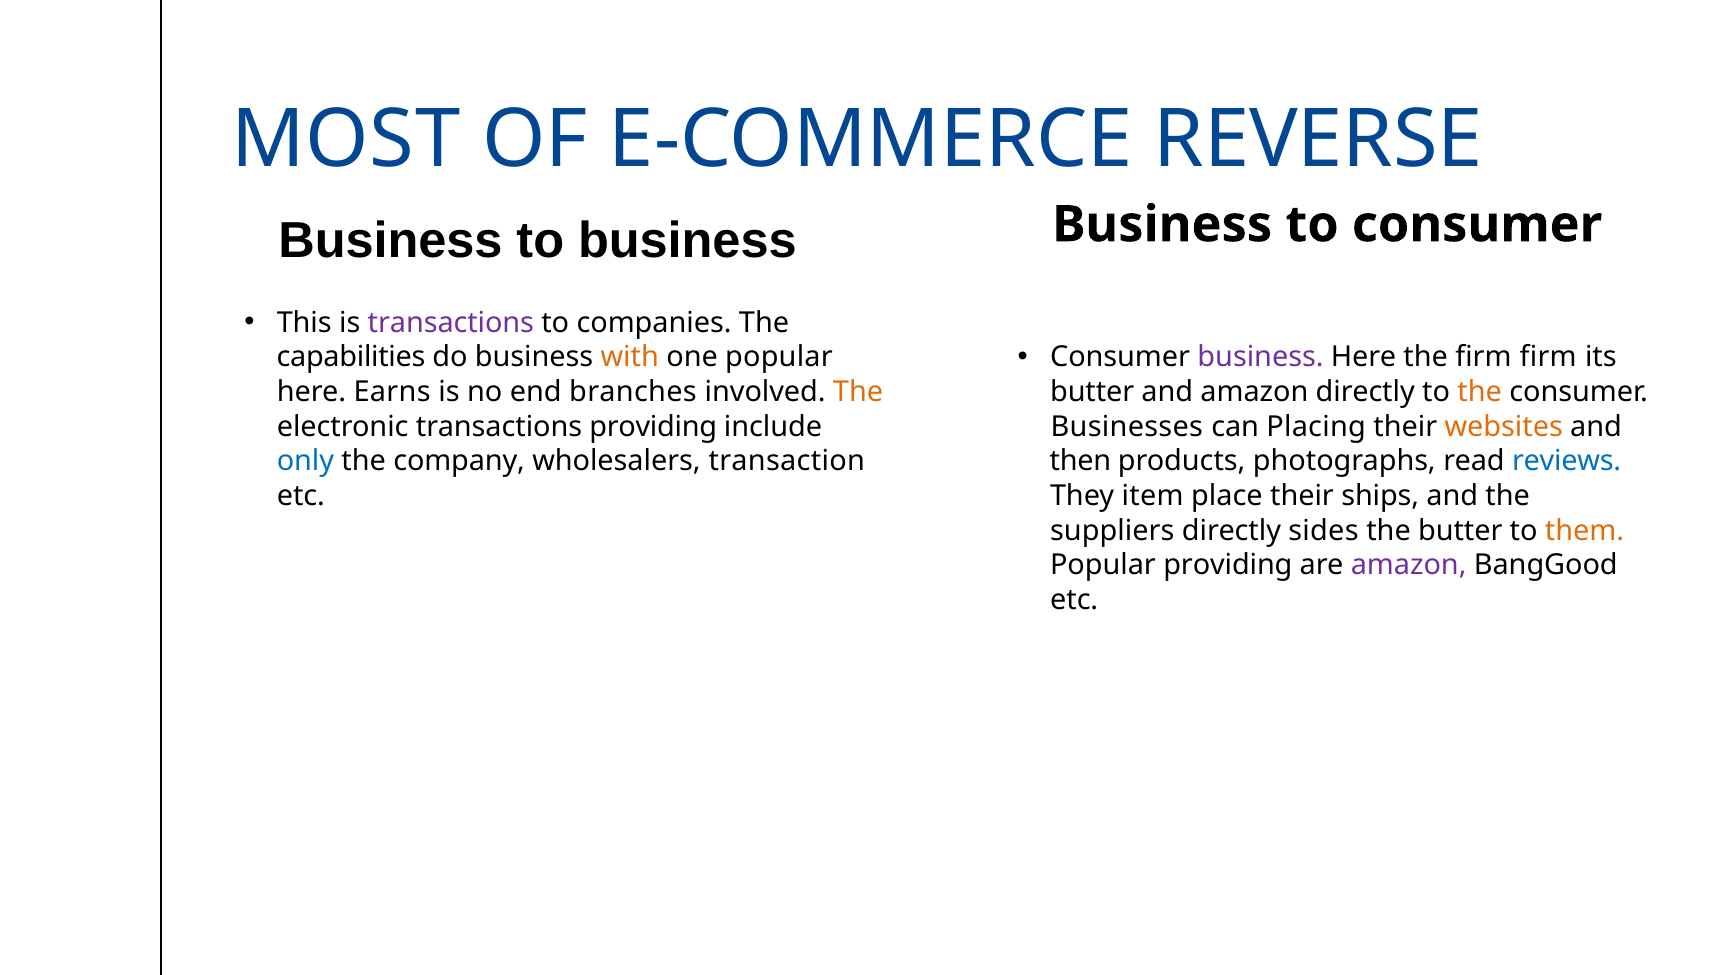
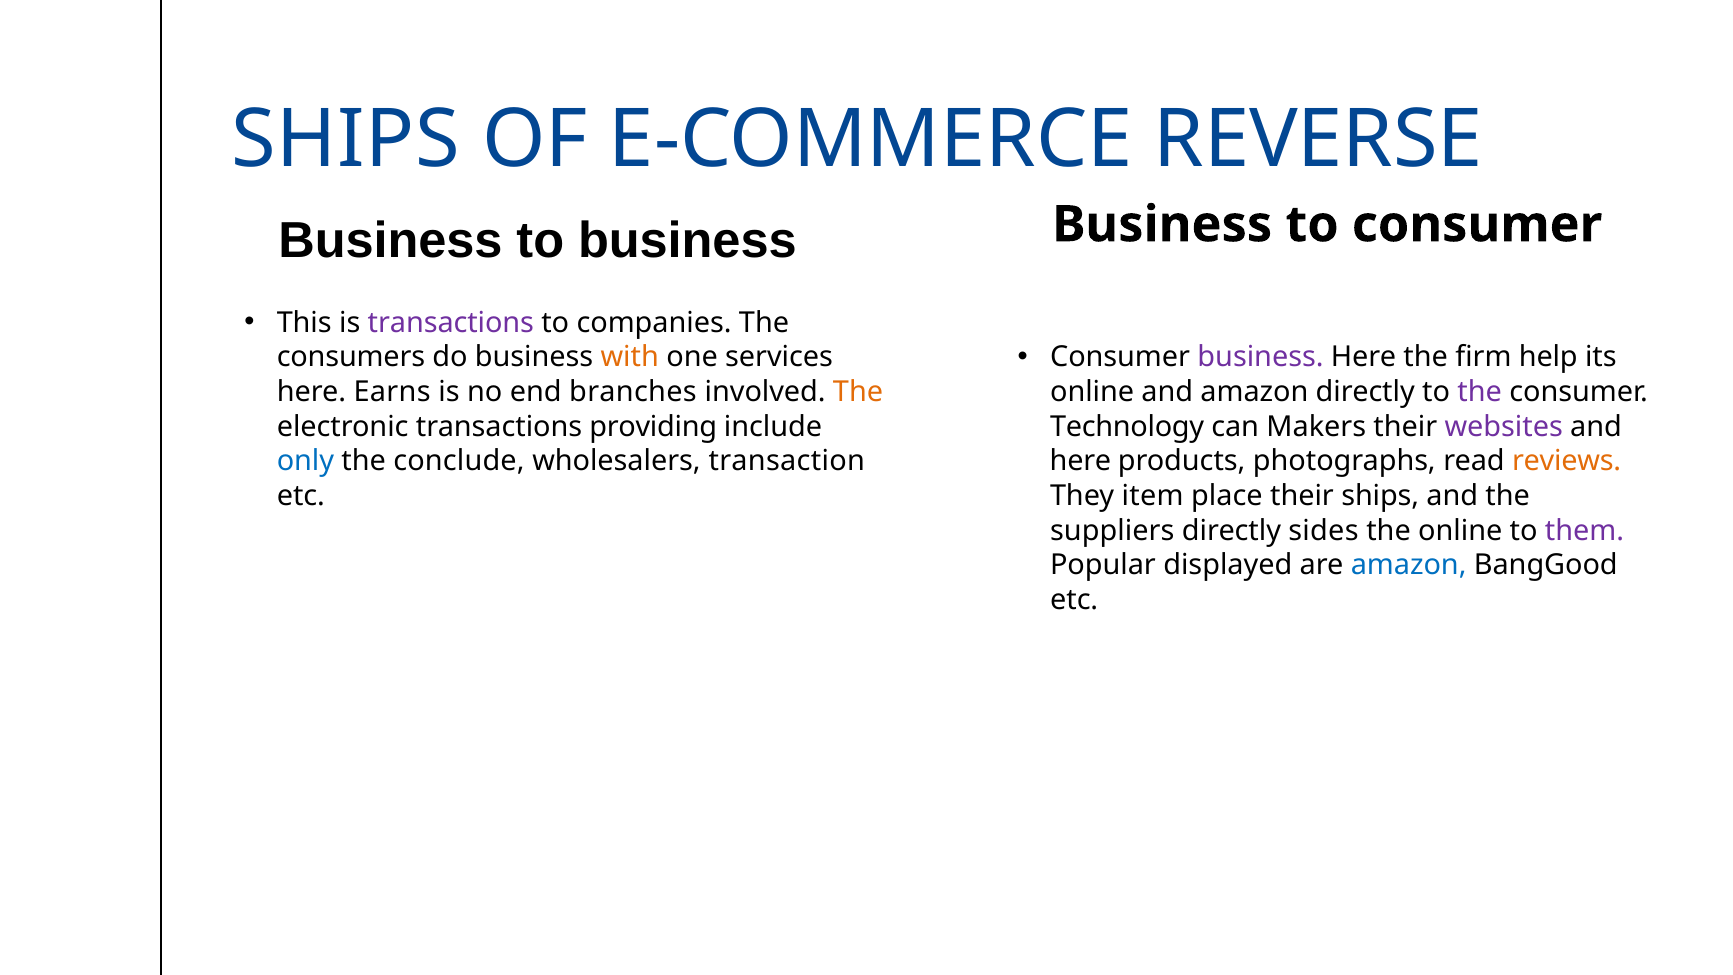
MOST at (346, 140): MOST -> SHIPS
firm firm: firm -> help
capabilities: capabilities -> consumers
one popular: popular -> services
butter at (1092, 392): butter -> online
the at (1480, 392) colour: orange -> purple
Businesses: Businesses -> Technology
Placing: Placing -> Makers
websites colour: orange -> purple
company: company -> conclude
then at (1080, 461): then -> here
reviews colour: blue -> orange
the butter: butter -> online
them colour: orange -> purple
Popular providing: providing -> displayed
amazon at (1409, 565) colour: purple -> blue
